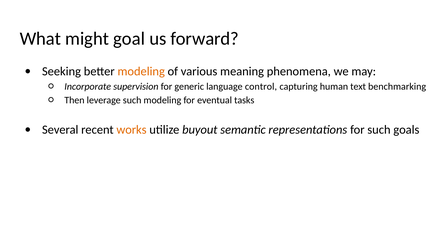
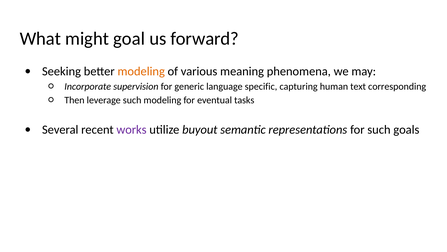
control: control -> specific
benchmarking: benchmarking -> corresponding
works colour: orange -> purple
